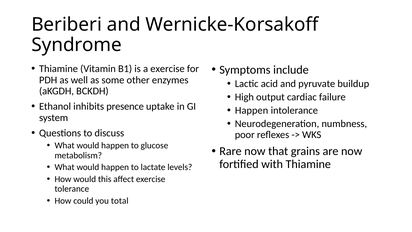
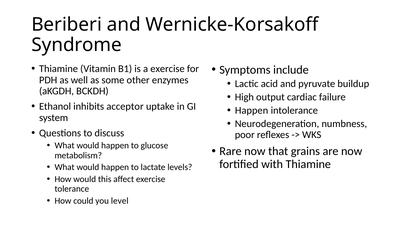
presence: presence -> acceptor
total: total -> level
